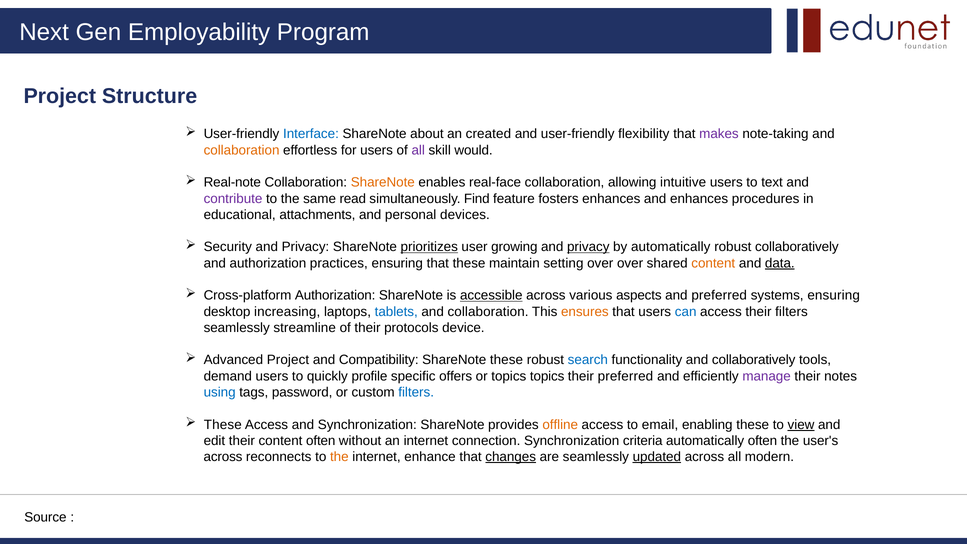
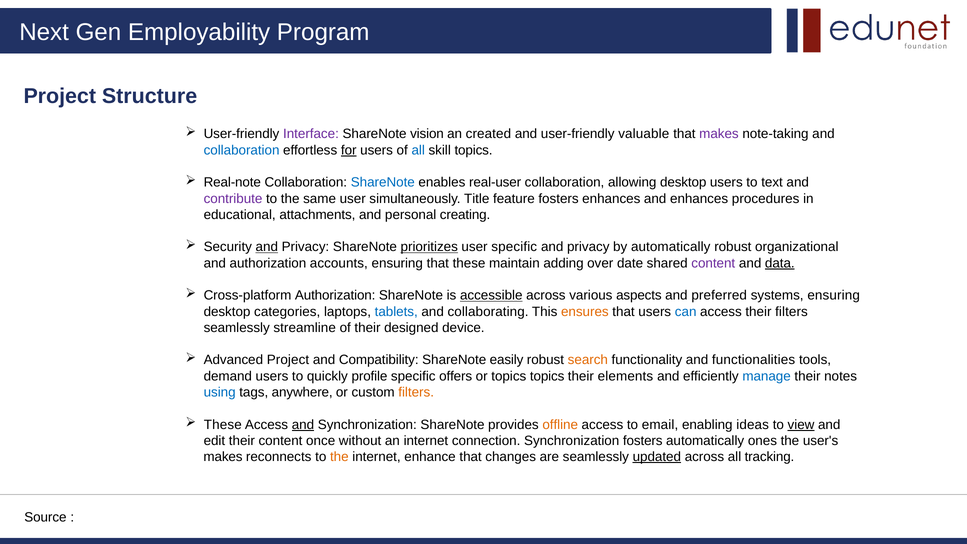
Interface colour: blue -> purple
about: about -> vision
flexibility: flexibility -> valuable
collaboration at (242, 150) colour: orange -> blue
for underline: none -> present
all at (418, 150) colour: purple -> blue
skill would: would -> topics
ShareNote at (383, 182) colour: orange -> blue
real-face: real-face -> real-user
allowing intuitive: intuitive -> desktop
same read: read -> user
Find: Find -> Title
devices: devices -> creating
and at (267, 247) underline: none -> present
user growing: growing -> specific
privacy at (588, 247) underline: present -> none
robust collaboratively: collaboratively -> organizational
practices: practices -> accounts
setting: setting -> adding
over over: over -> date
content at (713, 263) colour: orange -> purple
increasing: increasing -> categories
collaboration at (488, 312): collaboration -> collaborating
protocols: protocols -> designed
ShareNote these: these -> easily
search colour: blue -> orange
and collaboratively: collaboratively -> functionalities
their preferred: preferred -> elements
manage colour: purple -> blue
password: password -> anywhere
filters at (416, 392) colour: blue -> orange
and at (303, 425) underline: none -> present
enabling these: these -> ideas
content often: often -> once
Synchronization criteria: criteria -> fosters
automatically often: often -> ones
across at (223, 457): across -> makes
changes underline: present -> none
modern: modern -> tracking
